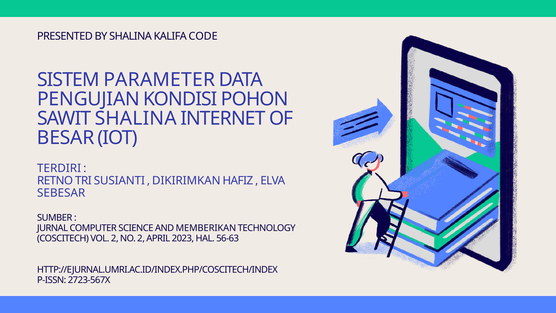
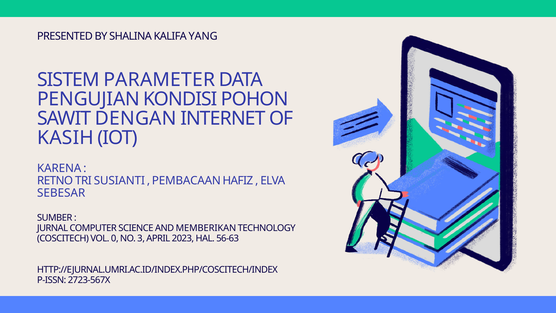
CODE: CODE -> YANG
SAWIT SHALINA: SHALINA -> DENGAN
BESAR: BESAR -> KASIH
TERDIRI: TERDIRI -> KARENA
DIKIRIMKAN: DIKIRIMKAN -> PEMBACAAN
VOL 2: 2 -> 0
NO 2: 2 -> 3
